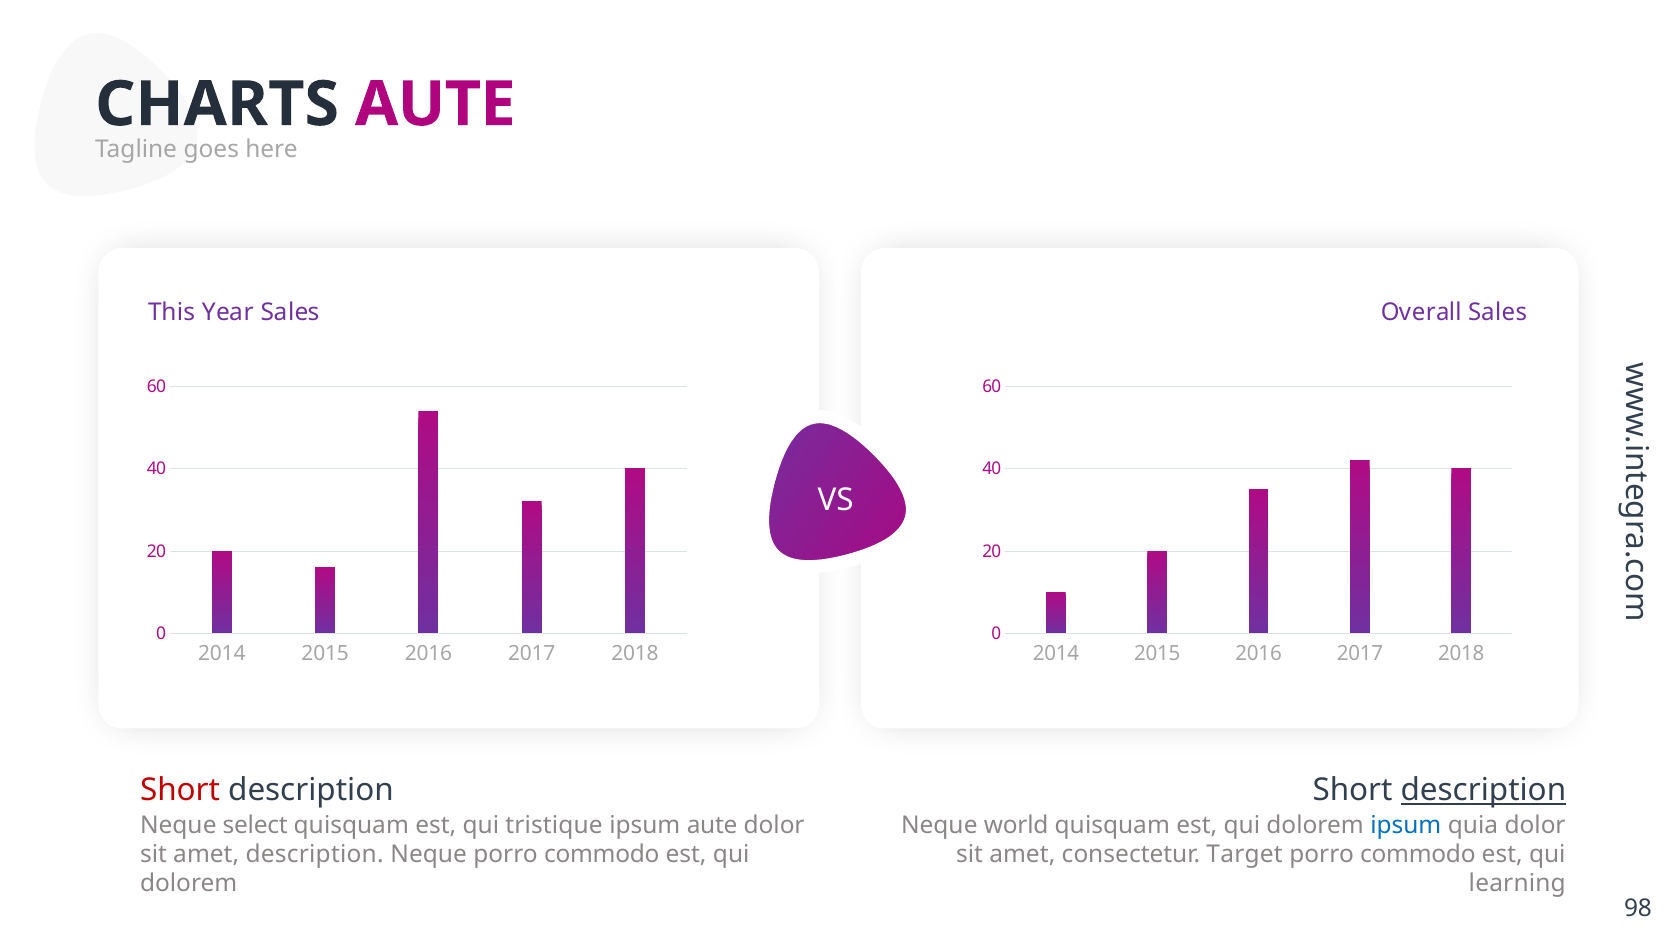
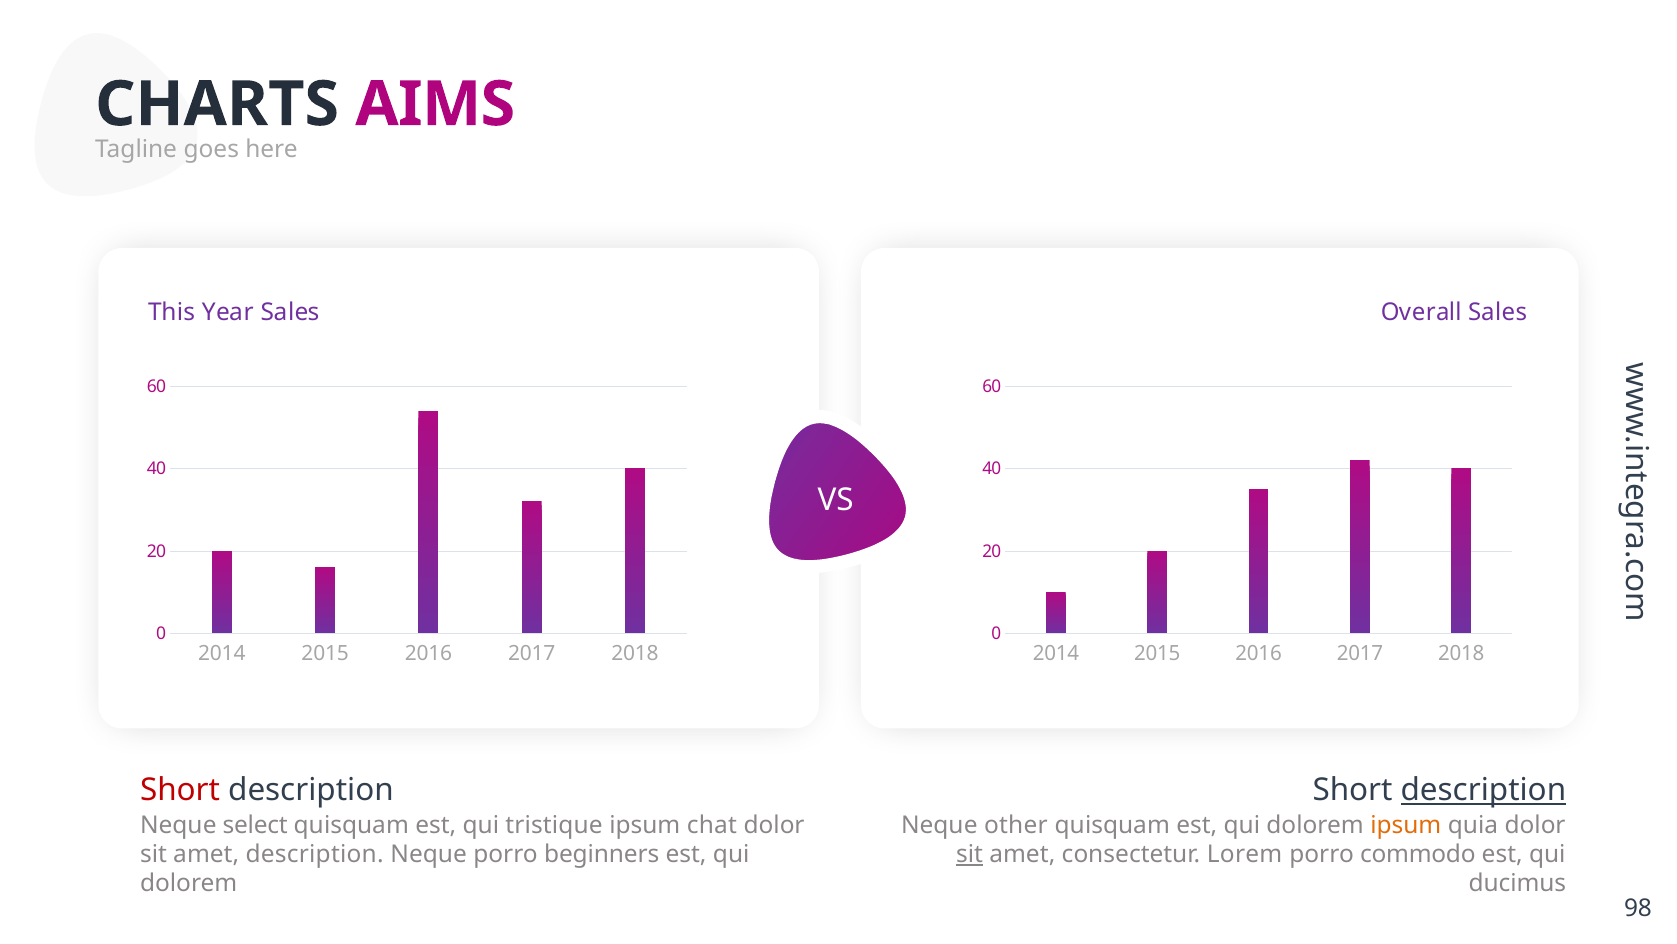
AUTE at (435, 104): AUTE -> AIMS
ipsum aute: aute -> chat
world: world -> other
ipsum at (1406, 824) colour: blue -> orange
Neque porro commodo: commodo -> beginners
sit at (970, 854) underline: none -> present
Target: Target -> Lorem
learning: learning -> ducimus
